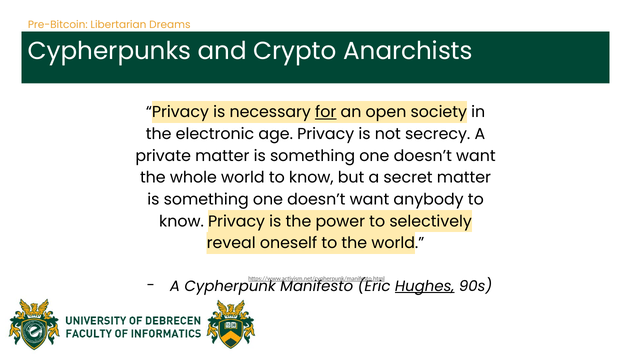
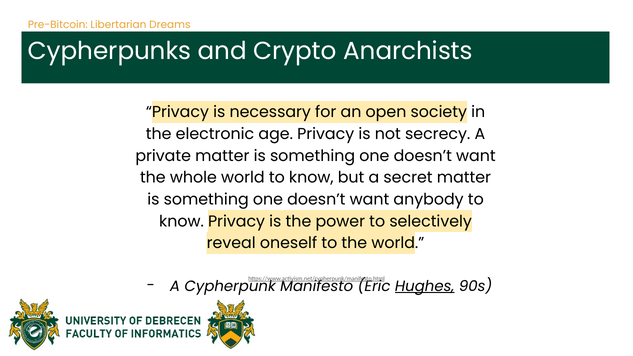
for underline: present -> none
